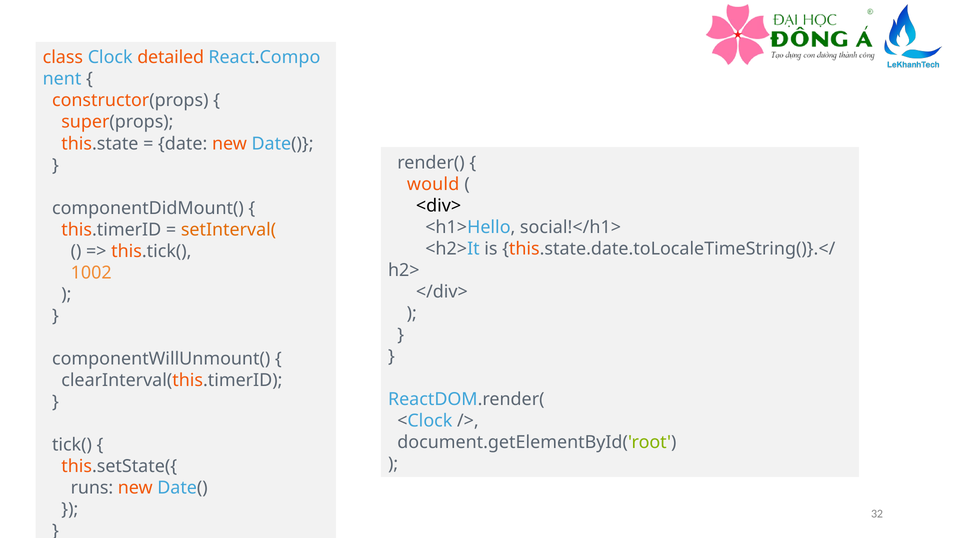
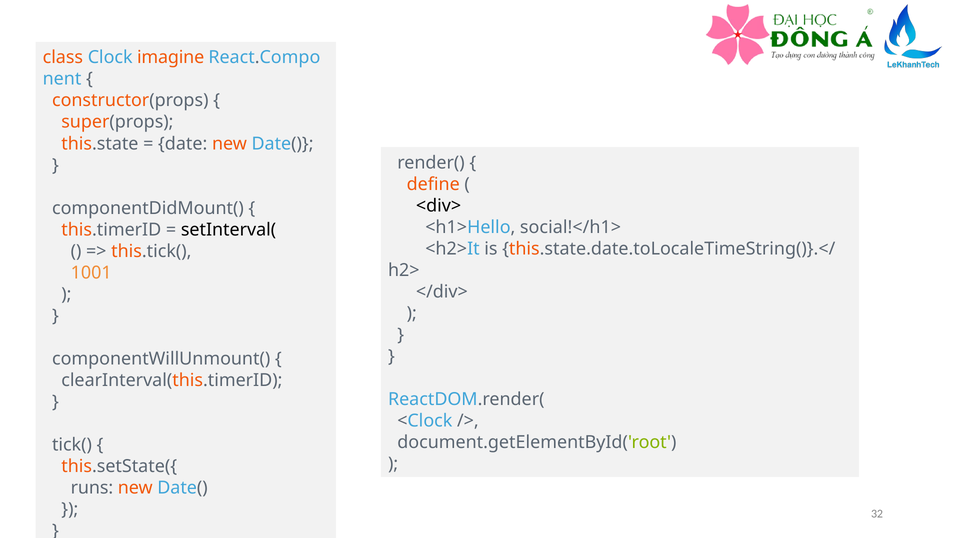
detailed: detailed -> imagine
would: would -> define
setInterval( colour: orange -> black
1002: 1002 -> 1001
